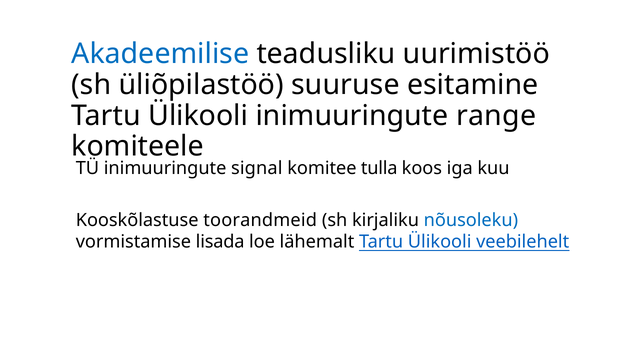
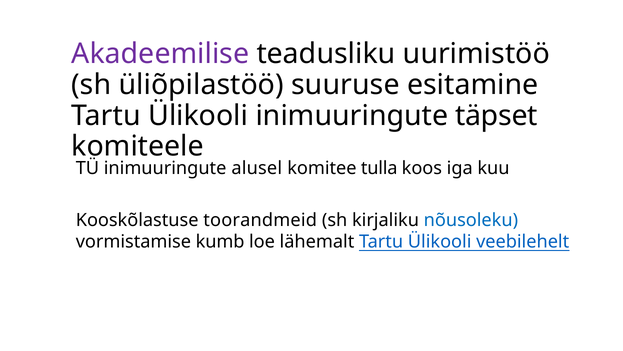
Akadeemilise colour: blue -> purple
range: range -> täpset
signal: signal -> alusel
lisada: lisada -> kumb
